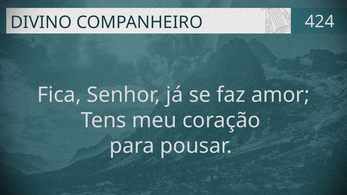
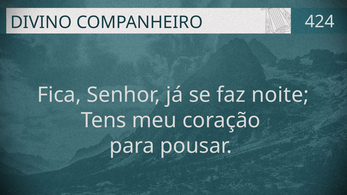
amor: amor -> noite
